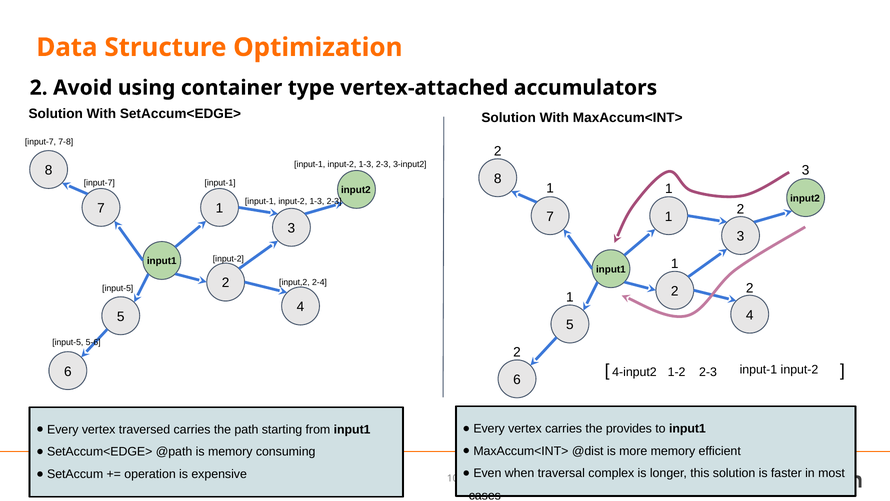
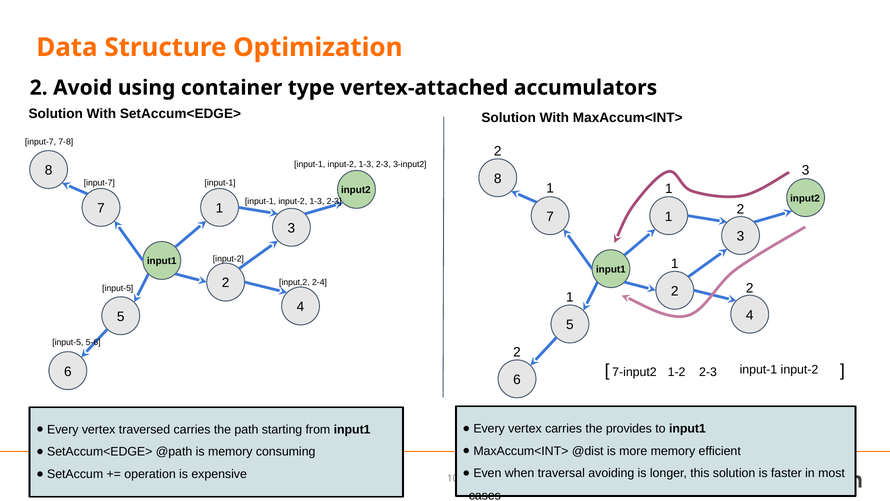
4-input2: 4-input2 -> 7-input2
complex: complex -> avoiding
